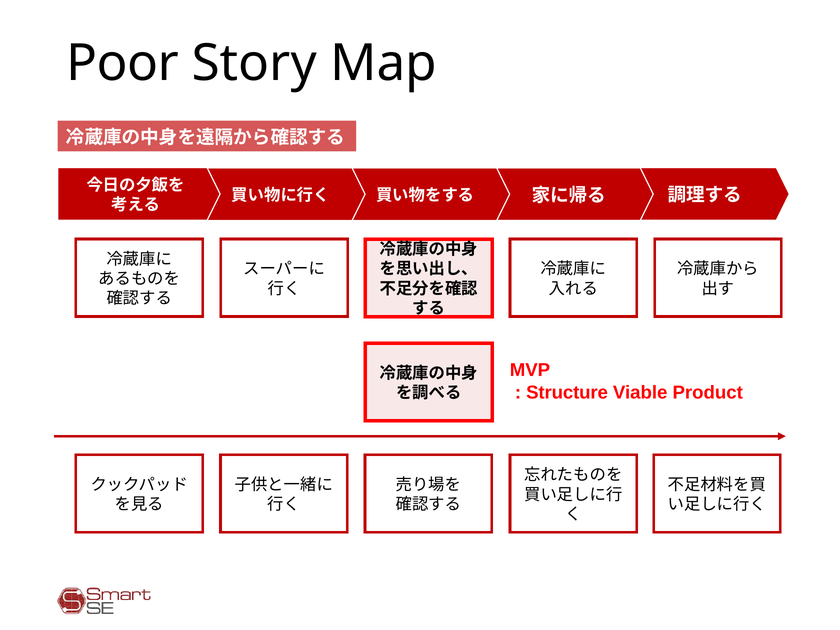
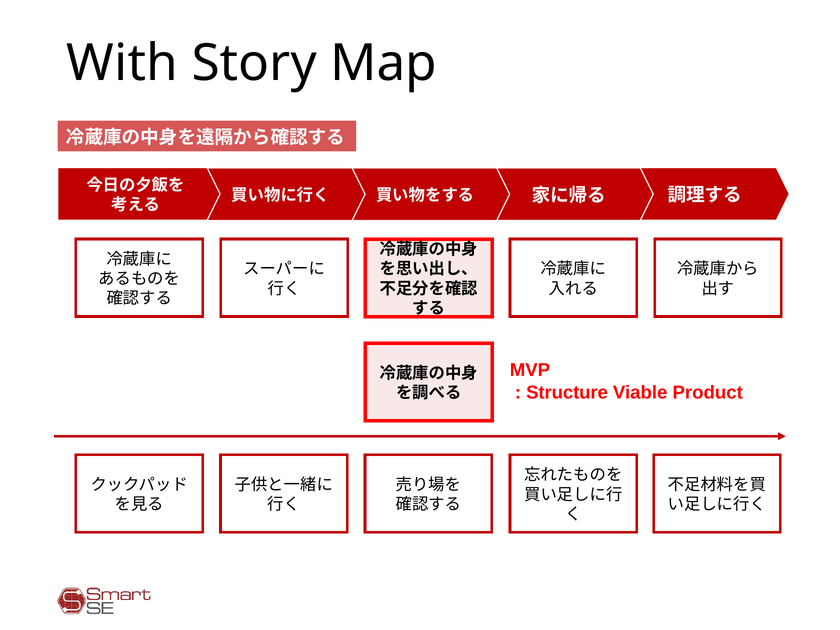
Poor: Poor -> With
